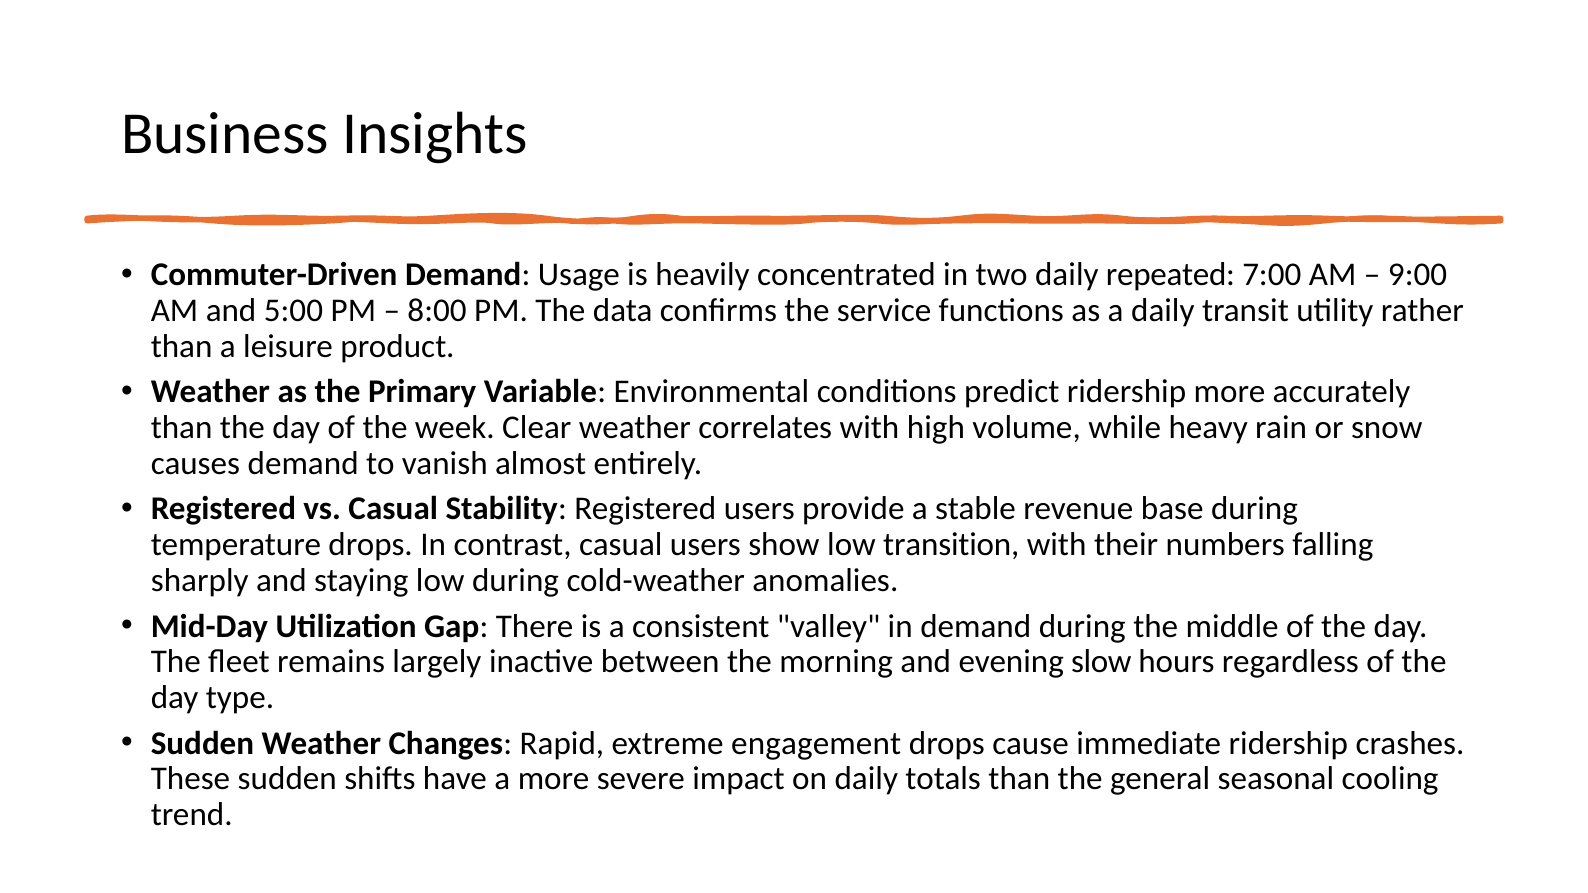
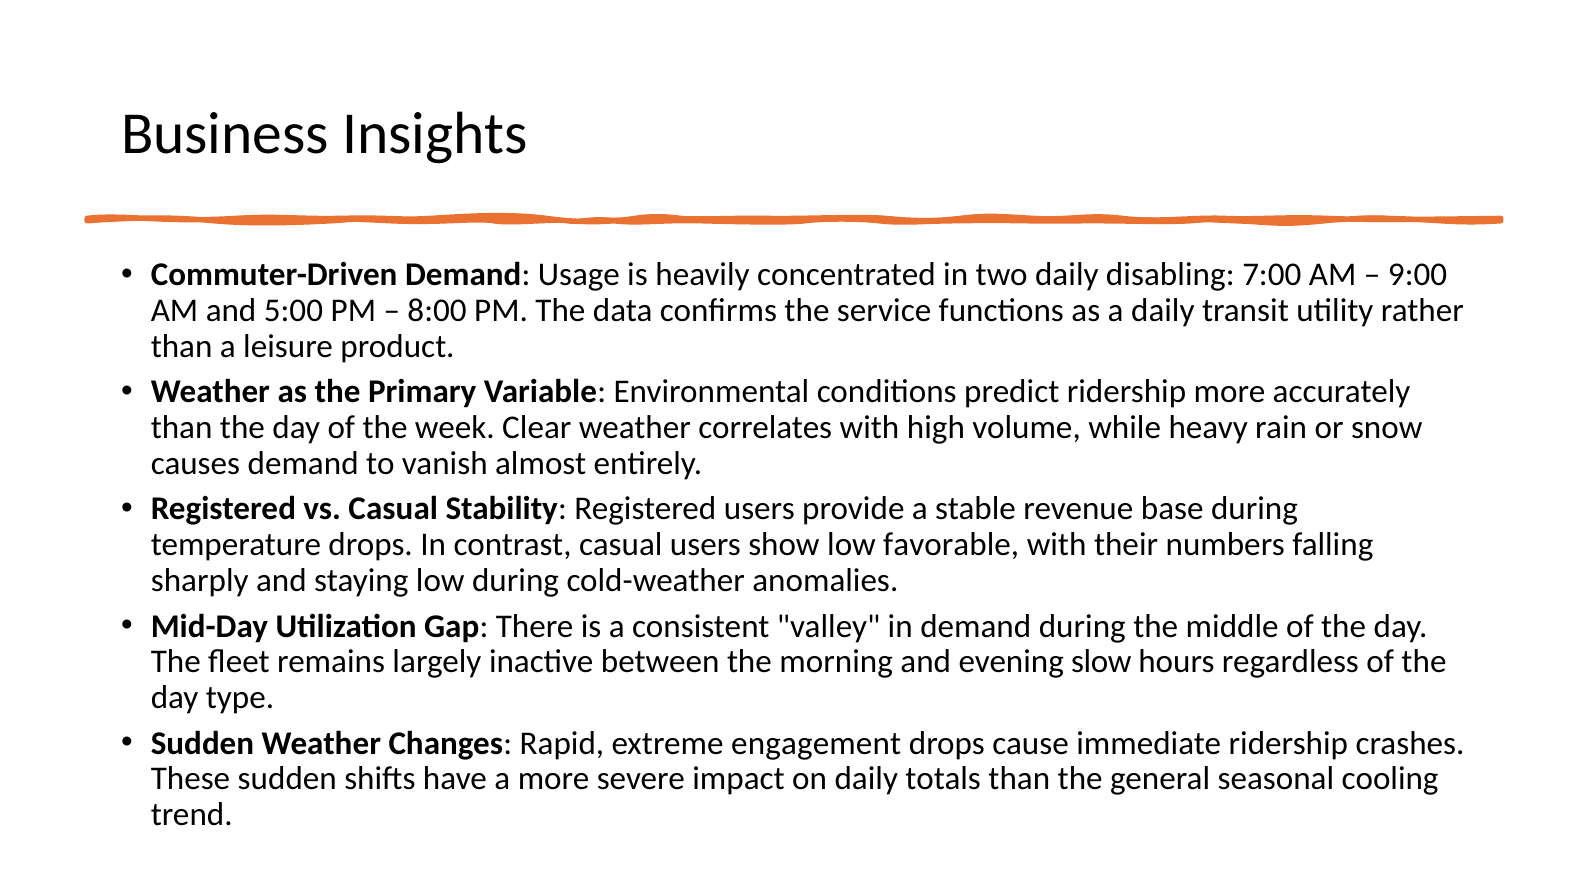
repeated: repeated -> disabling
transition: transition -> favorable
